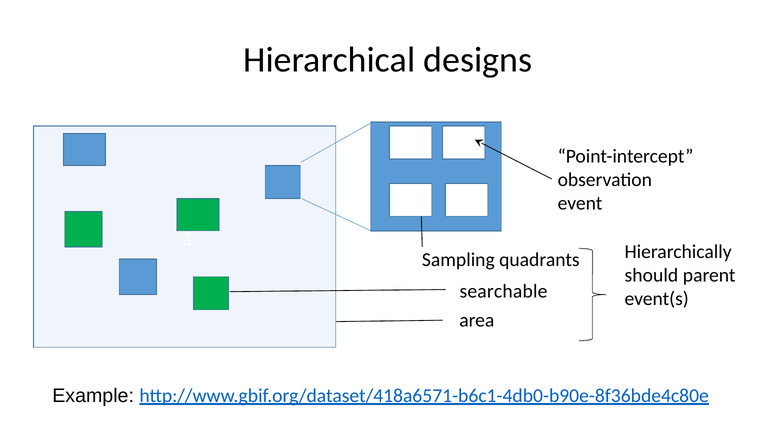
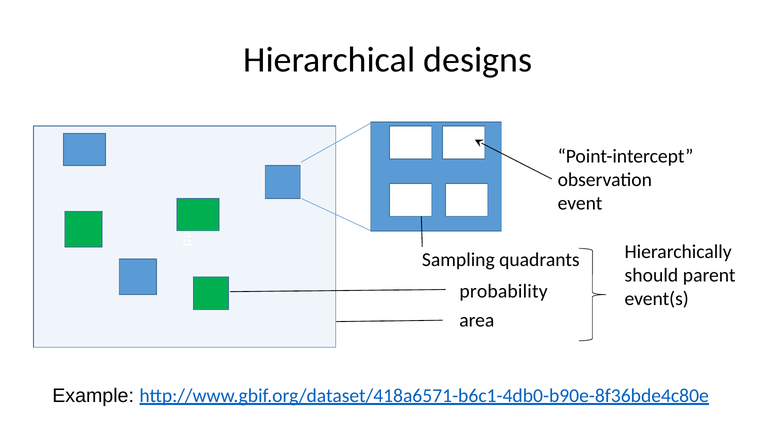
searchable: searchable -> probability
